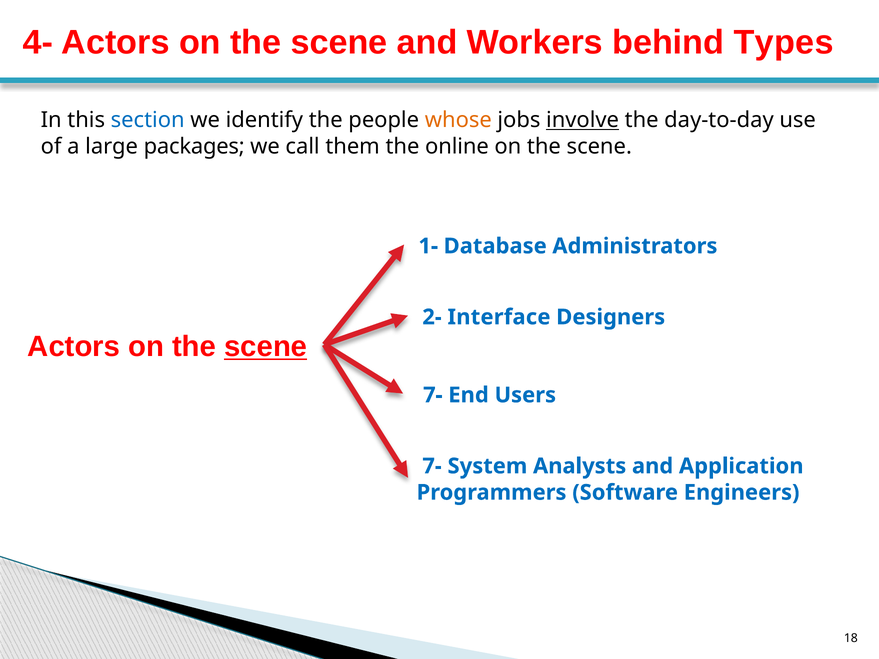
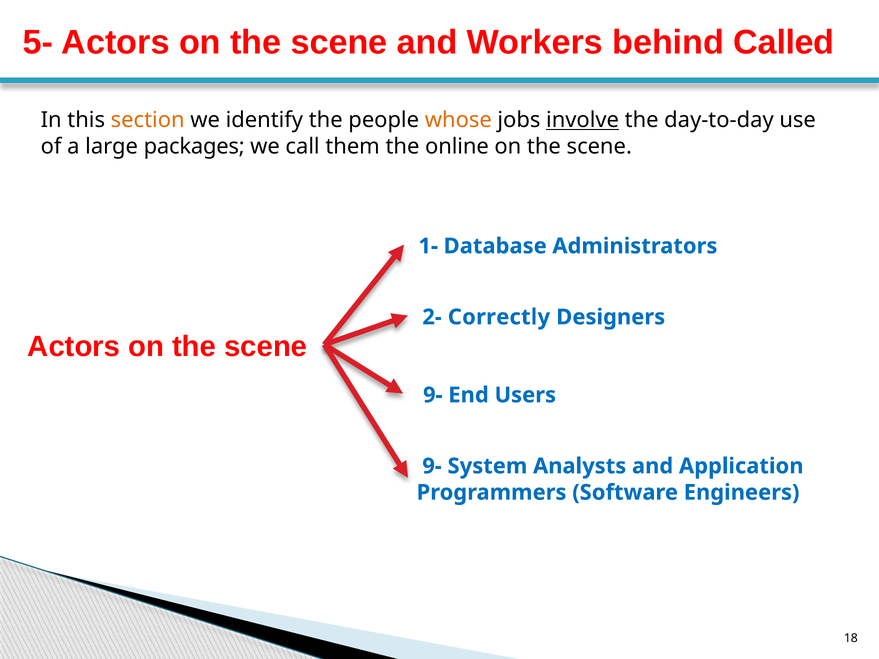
4-: 4- -> 5-
Types: Types -> Called
section colour: blue -> orange
Interface: Interface -> Correctly
scene at (266, 347) underline: present -> none
7- at (433, 395): 7- -> 9-
7- at (432, 466): 7- -> 9-
